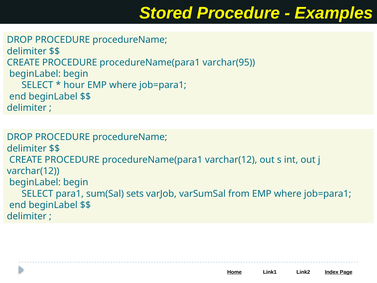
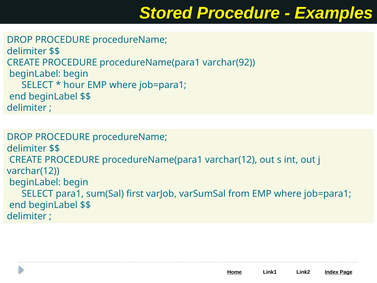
varchar(95: varchar(95 -> varchar(92
sets: sets -> first
